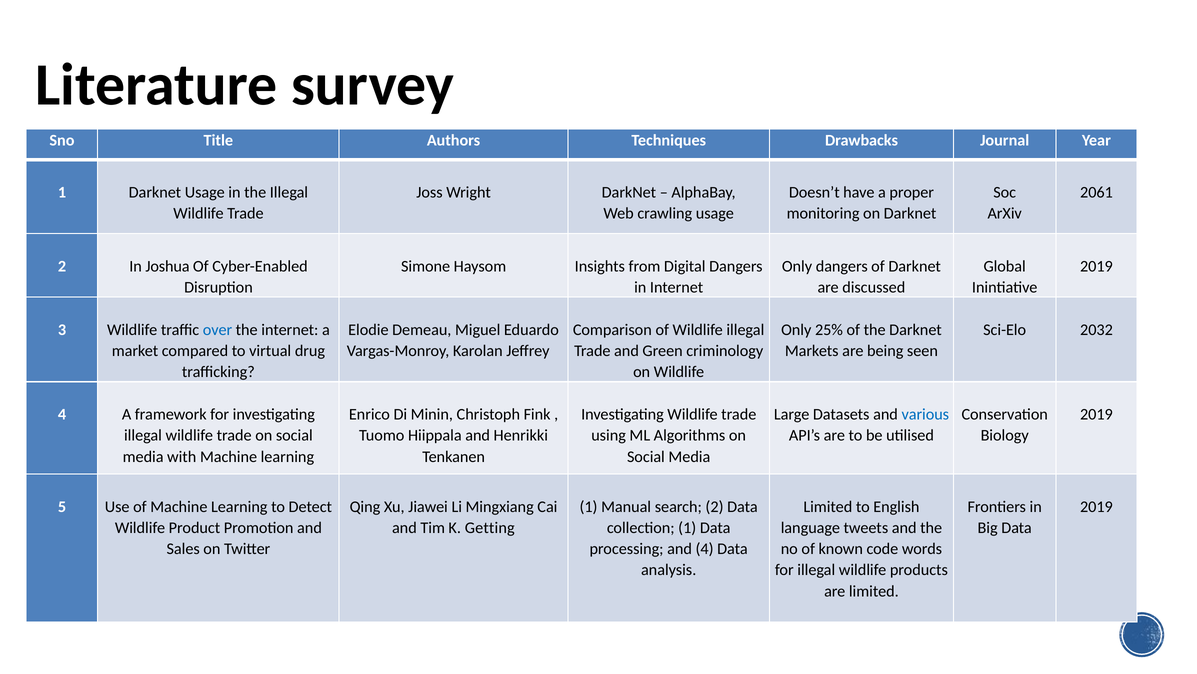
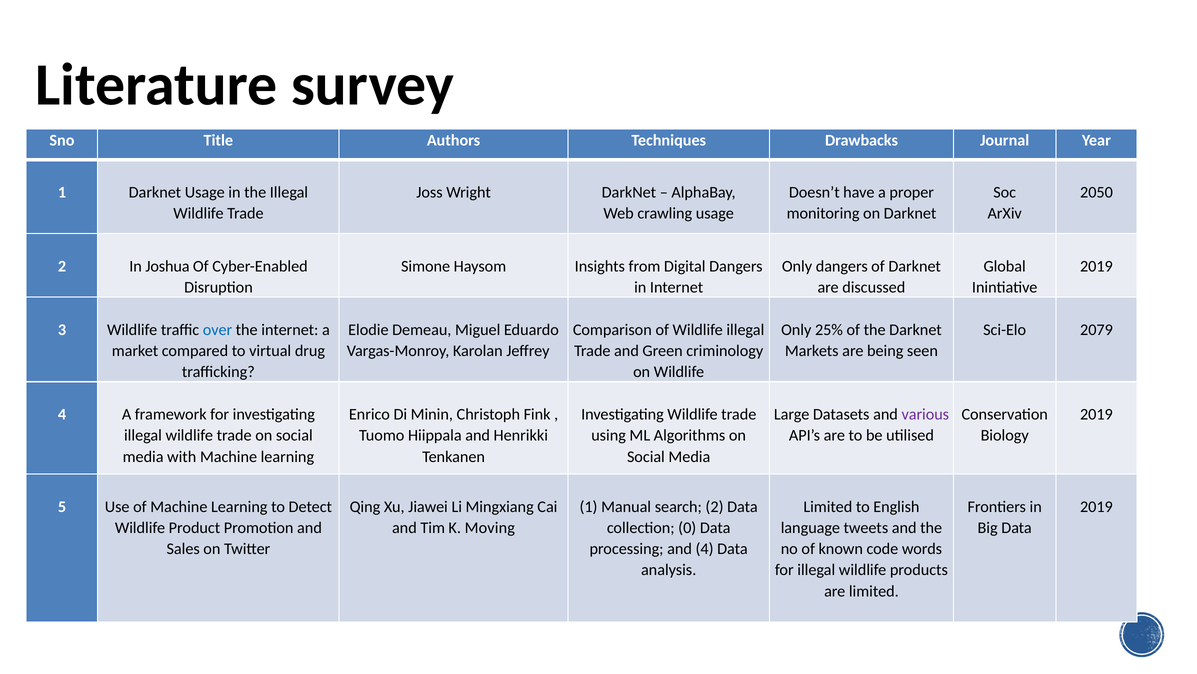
2061: 2061 -> 2050
2032: 2032 -> 2079
various colour: blue -> purple
Getting: Getting -> Moving
collection 1: 1 -> 0
